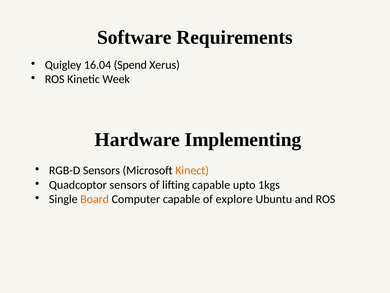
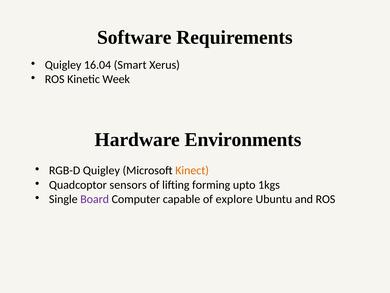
Spend: Spend -> Smart
Implementing: Implementing -> Environments
RGB-D Sensors: Sensors -> Quigley
lifting capable: capable -> forming
Board colour: orange -> purple
